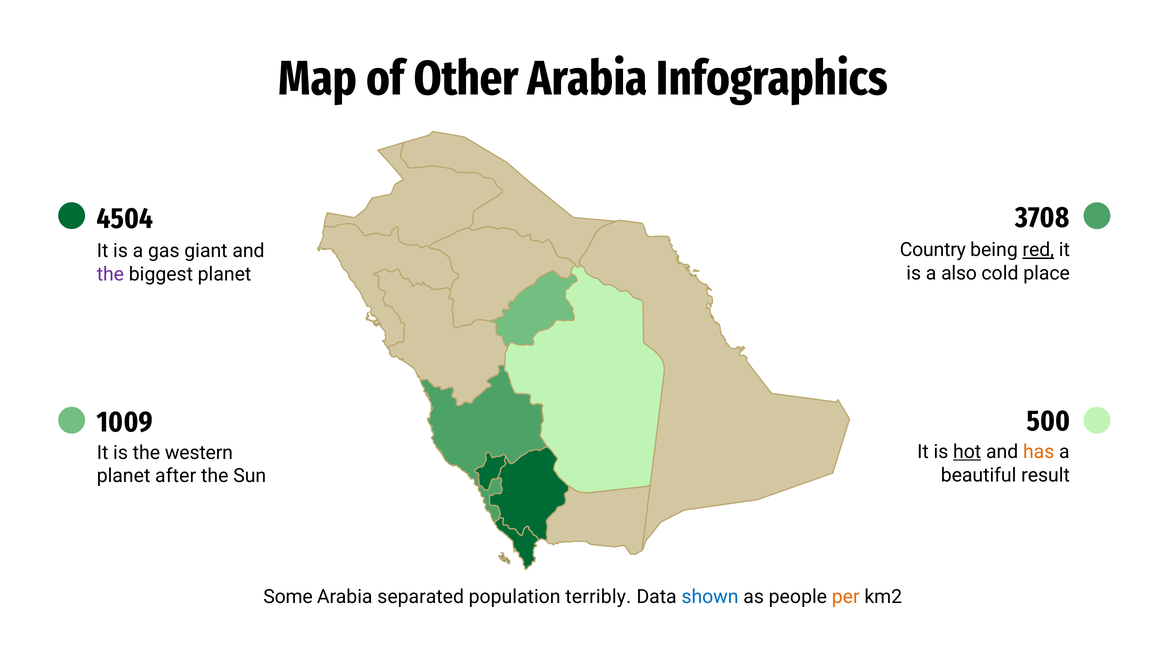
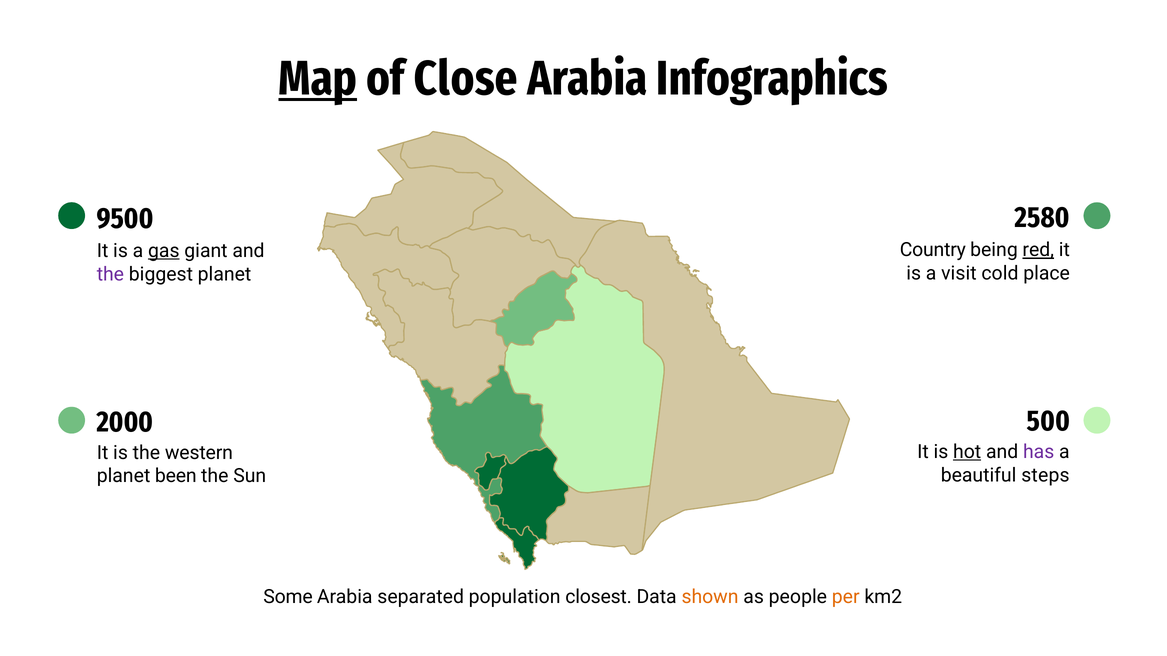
Map underline: none -> present
Other: Other -> Close
3708: 3708 -> 2580
4504: 4504 -> 9500
gas underline: none -> present
also: also -> visit
1009: 1009 -> 2000
has colour: orange -> purple
result: result -> steps
after: after -> been
terribly: terribly -> closest
shown colour: blue -> orange
